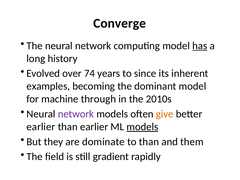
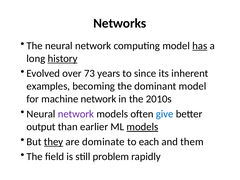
Converge: Converge -> Networks
history underline: none -> present
74: 74 -> 73
machine through: through -> network
give colour: orange -> blue
earlier at (41, 127): earlier -> output
they underline: none -> present
to than: than -> each
gradient: gradient -> problem
